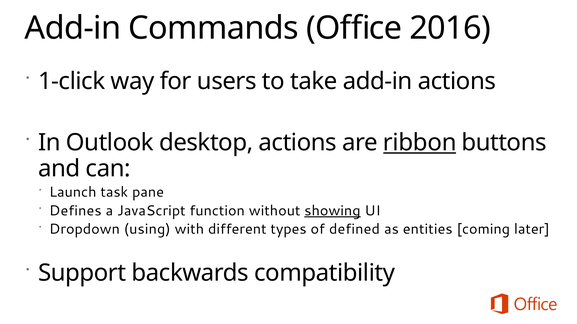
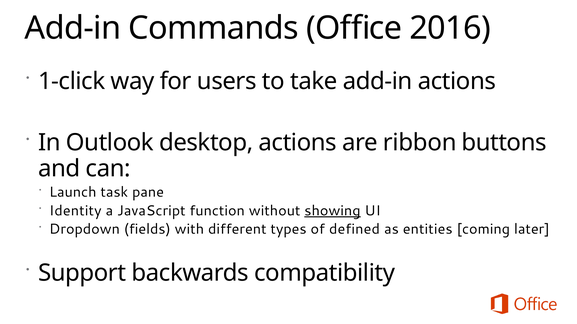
ribbon underline: present -> none
Defines: Defines -> Identity
using: using -> fields
